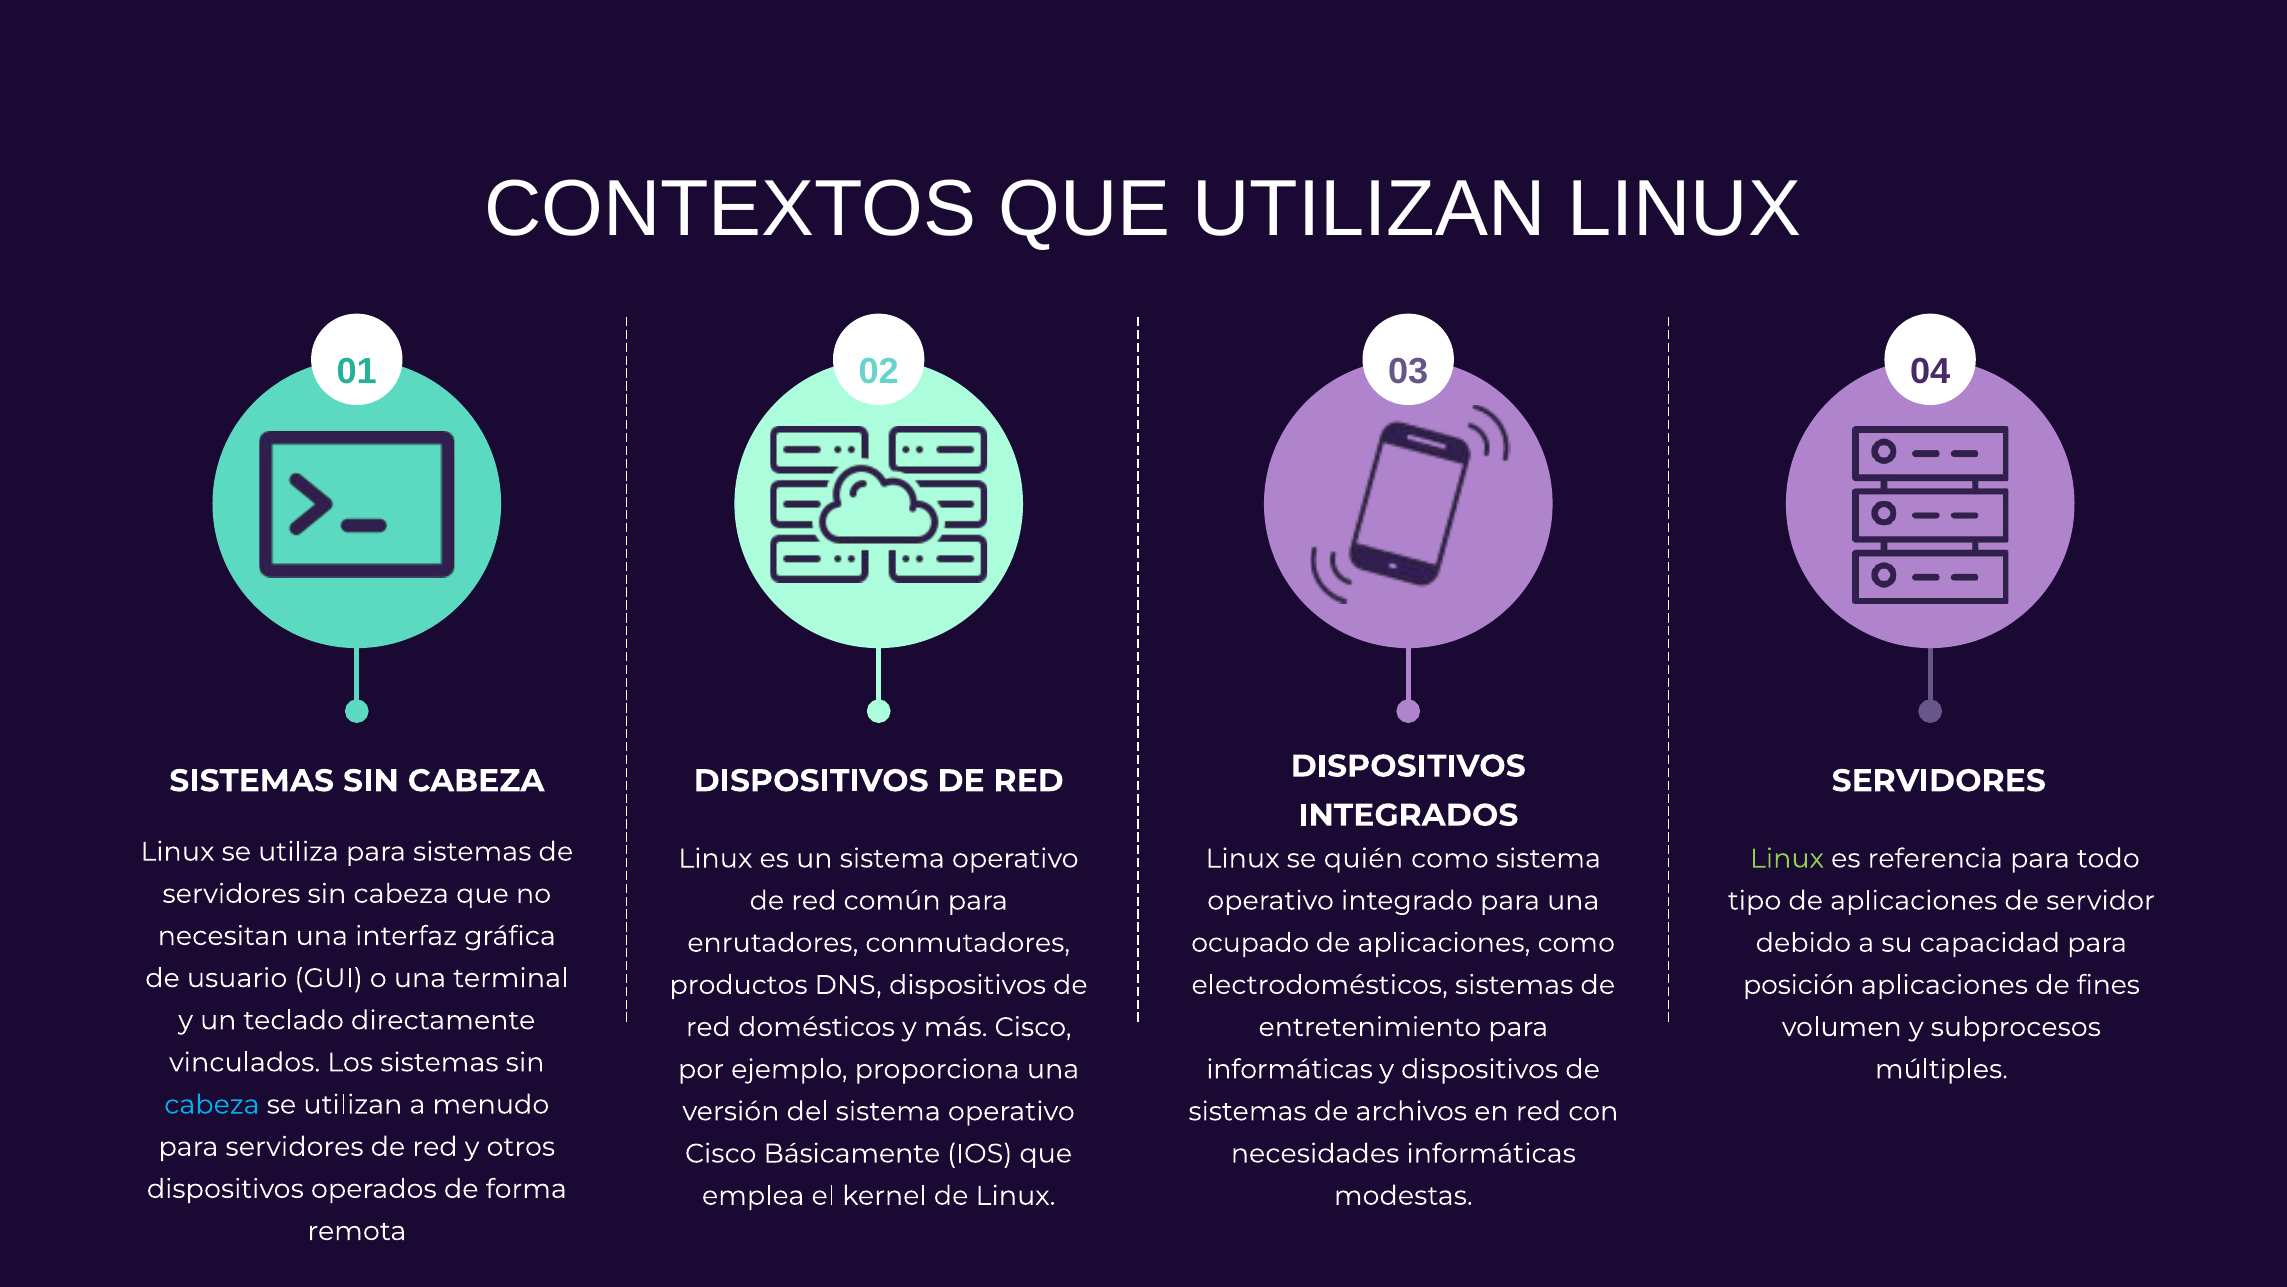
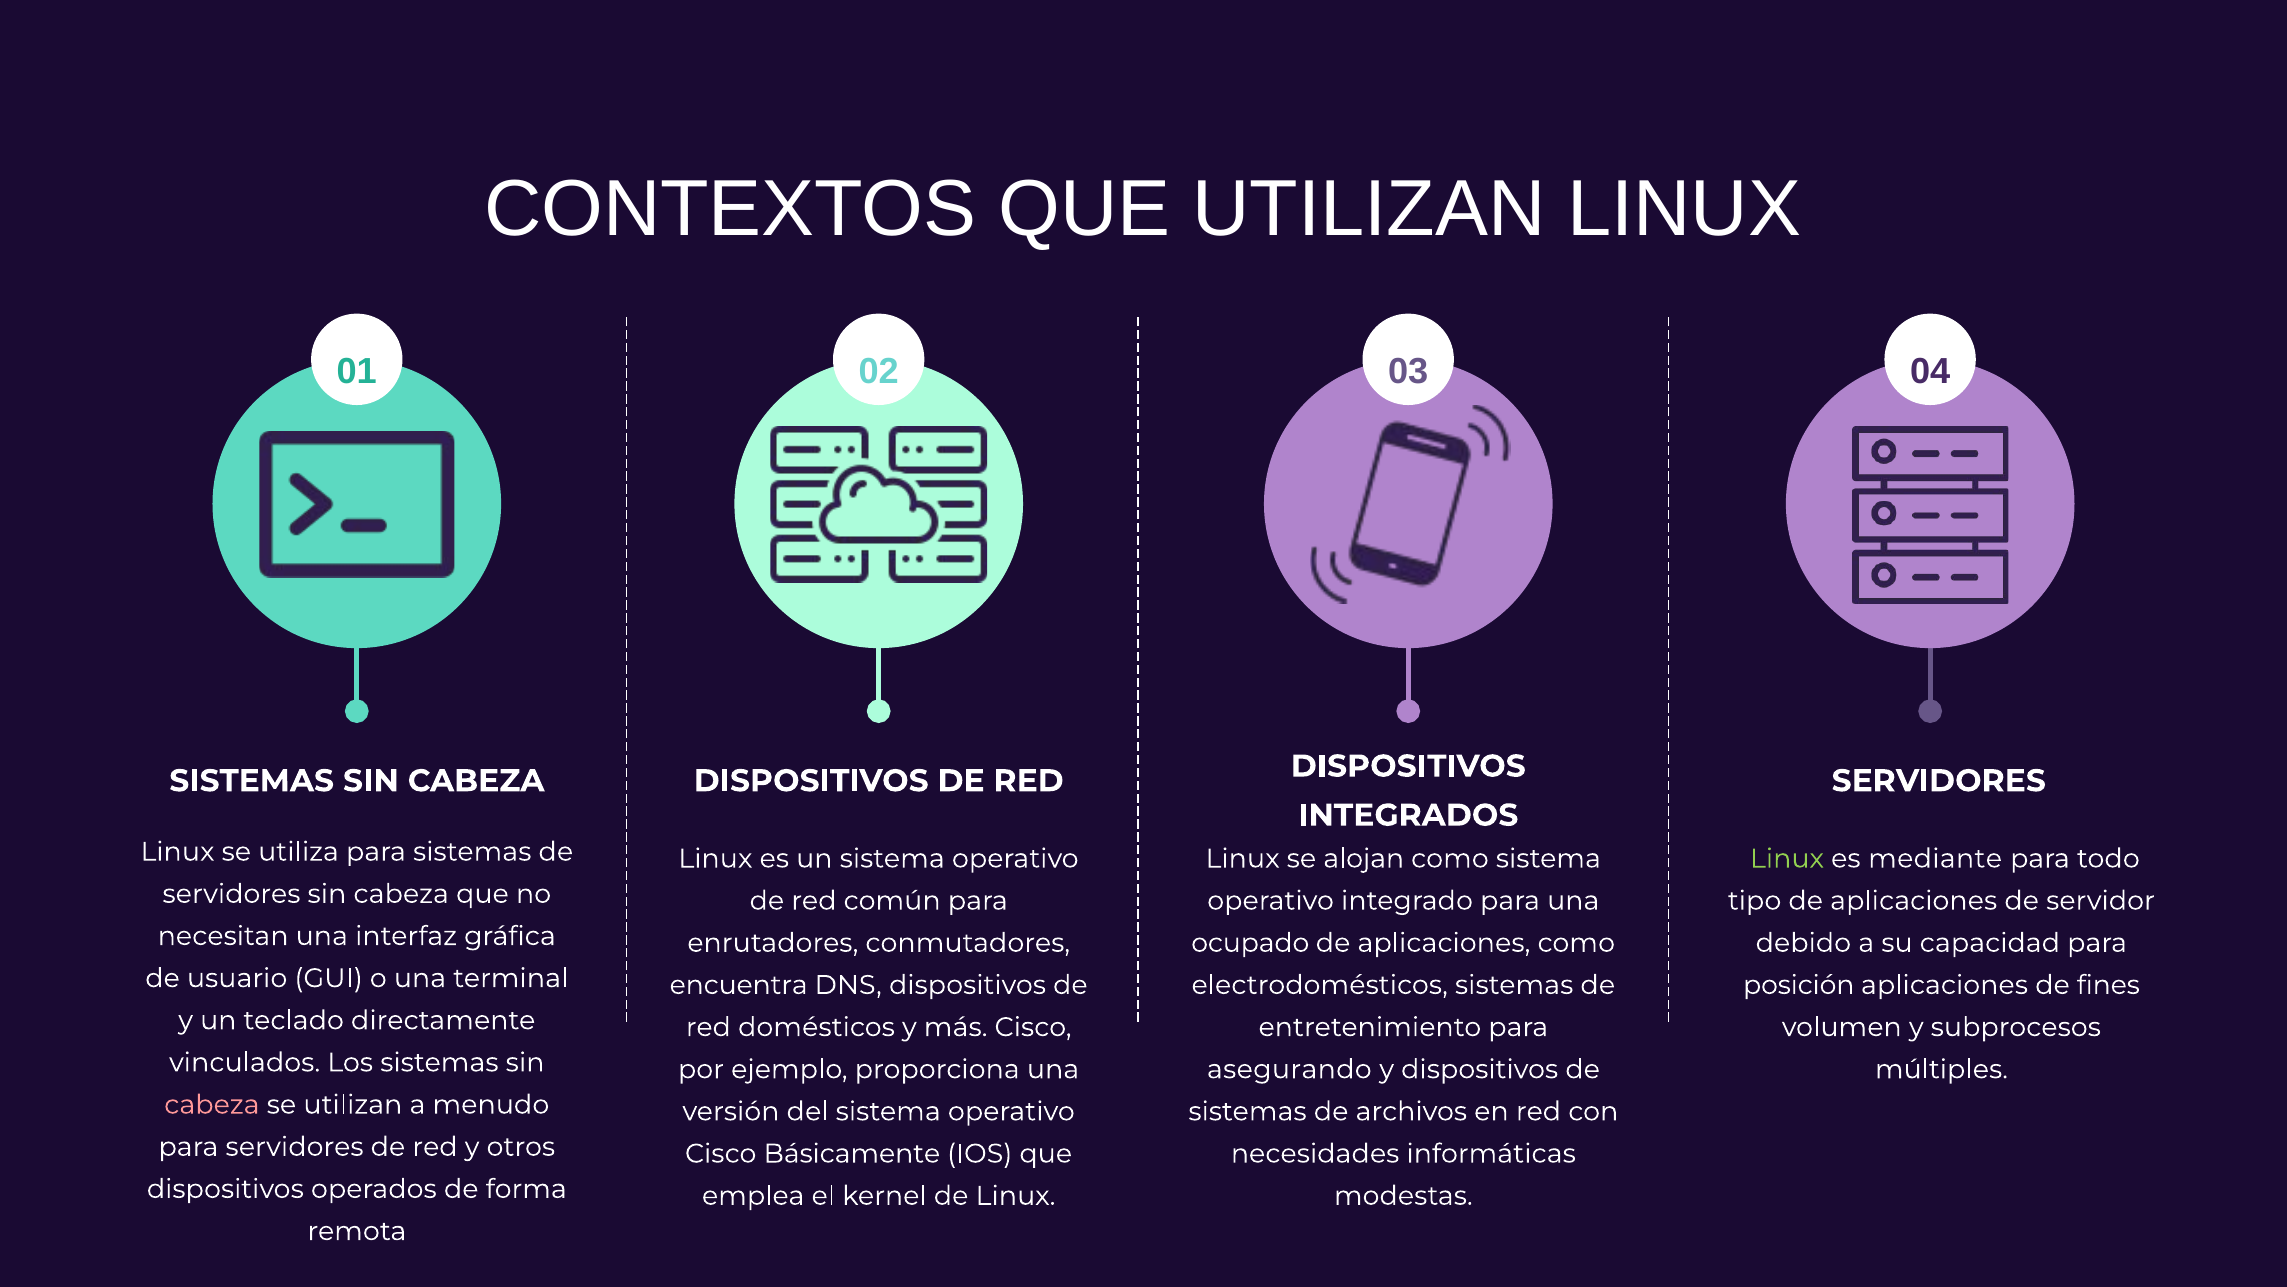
quién: quién -> alojan
referencia: referencia -> mediante
productos: productos -> encuentra
informáticas at (1290, 1069): informáticas -> asegurando
cabeza at (212, 1104) colour: light blue -> pink
